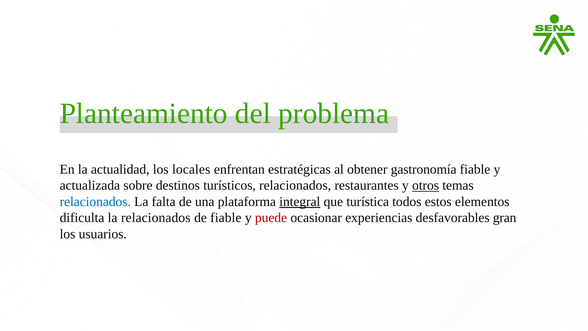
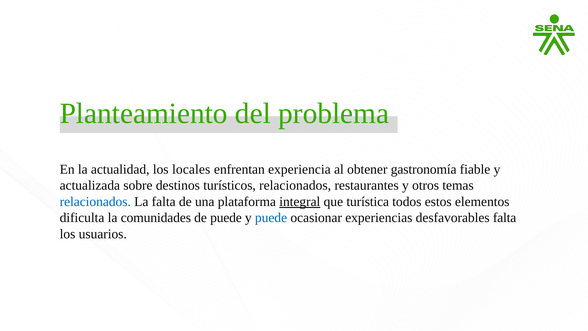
estratégicas: estratégicas -> experiencia
otros underline: present -> none
la relacionados: relacionados -> comunidades
de fiable: fiable -> puede
puede at (271, 218) colour: red -> blue
desfavorables gran: gran -> falta
